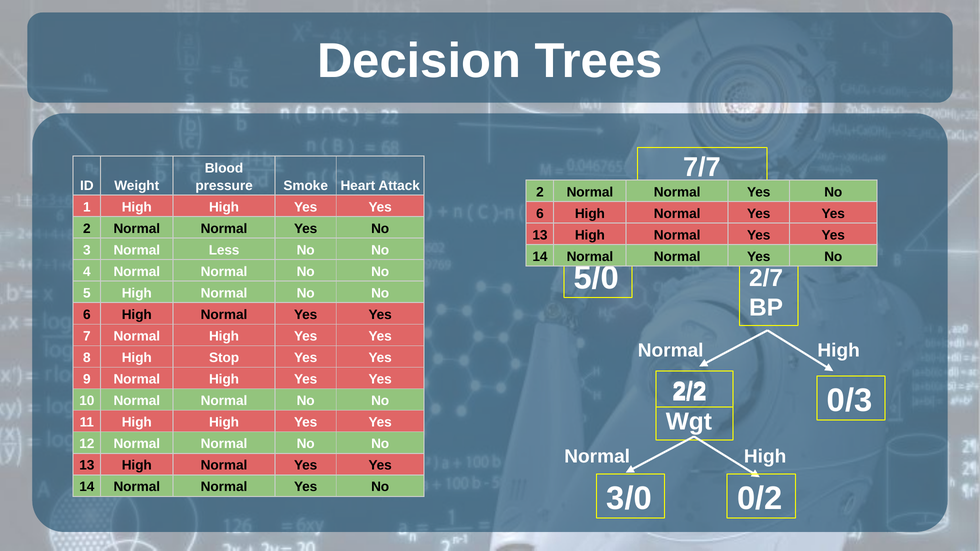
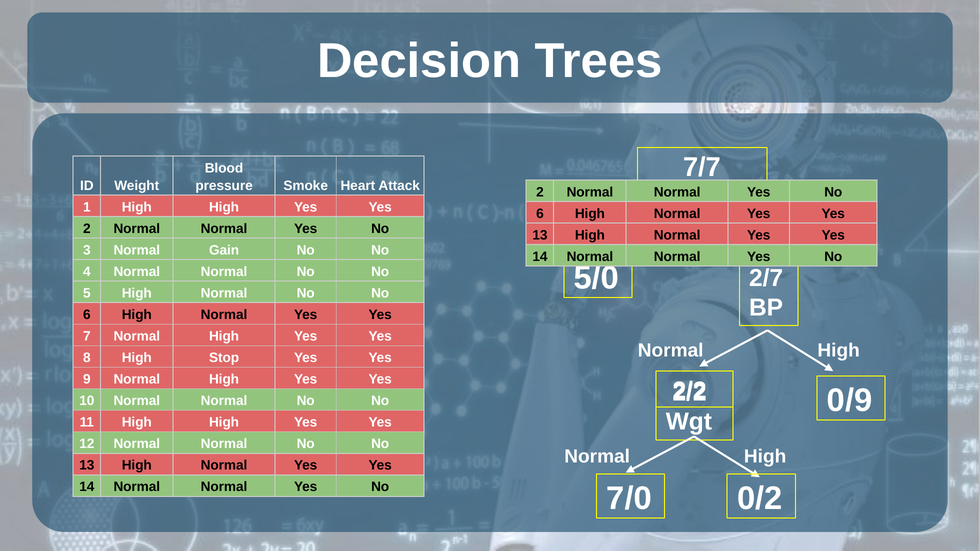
Less: Less -> Gain
0/3: 0/3 -> 0/9
3/0: 3/0 -> 7/0
